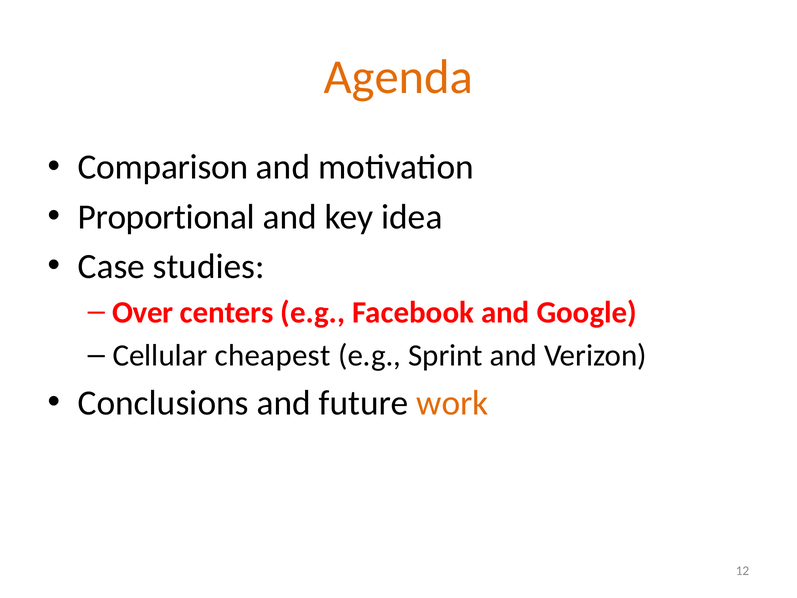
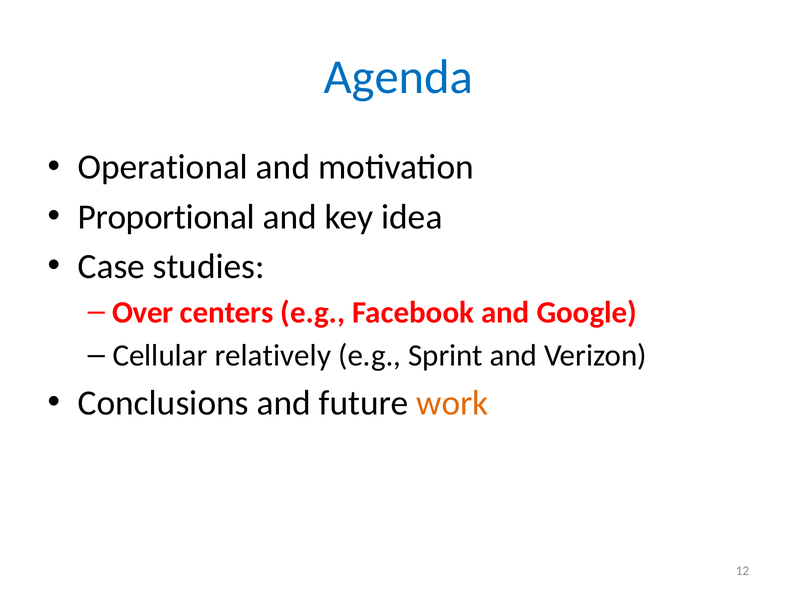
Agenda colour: orange -> blue
Comparison: Comparison -> Operational
cheapest: cheapest -> relatively
